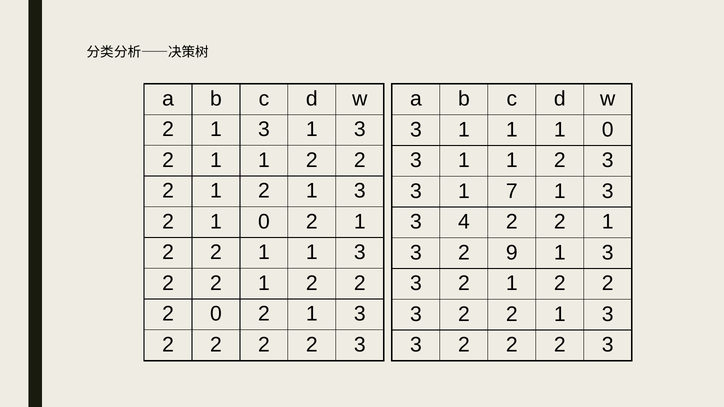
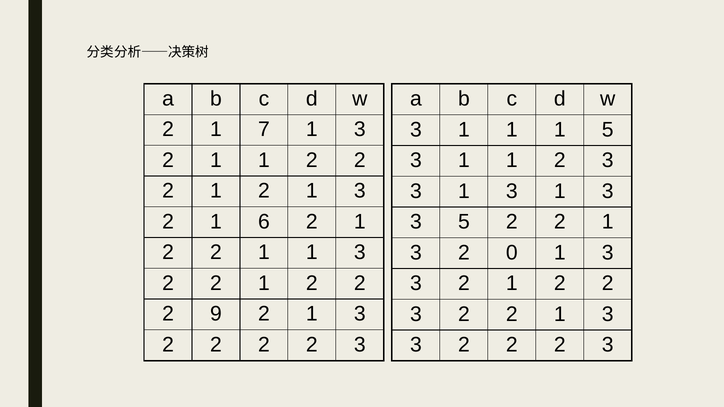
3 at (264, 129): 3 -> 7
1 1 0: 0 -> 5
7 at (512, 191): 7 -> 3
2 1 0: 0 -> 6
3 4: 4 -> 5
9: 9 -> 0
2 0: 0 -> 9
